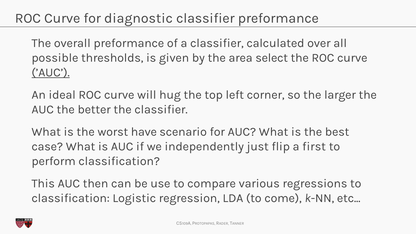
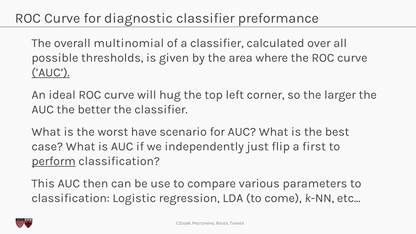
overall preformance: preformance -> multinomial
select: select -> where
perform underline: none -> present
regressions: regressions -> parameters
